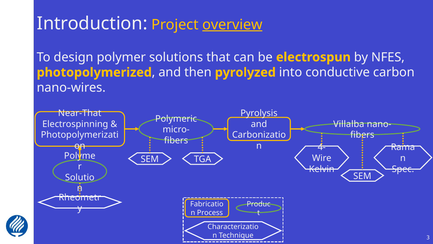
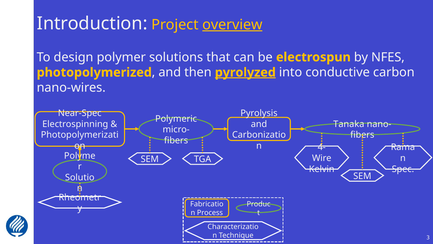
pyrolyzed underline: none -> present
Near-That: Near-That -> Near-Spec
Villalba: Villalba -> Tanaka
